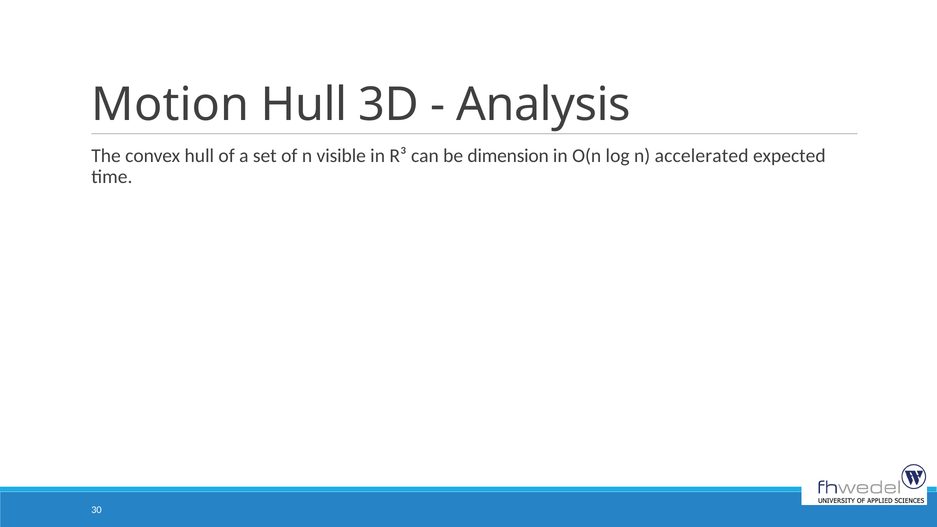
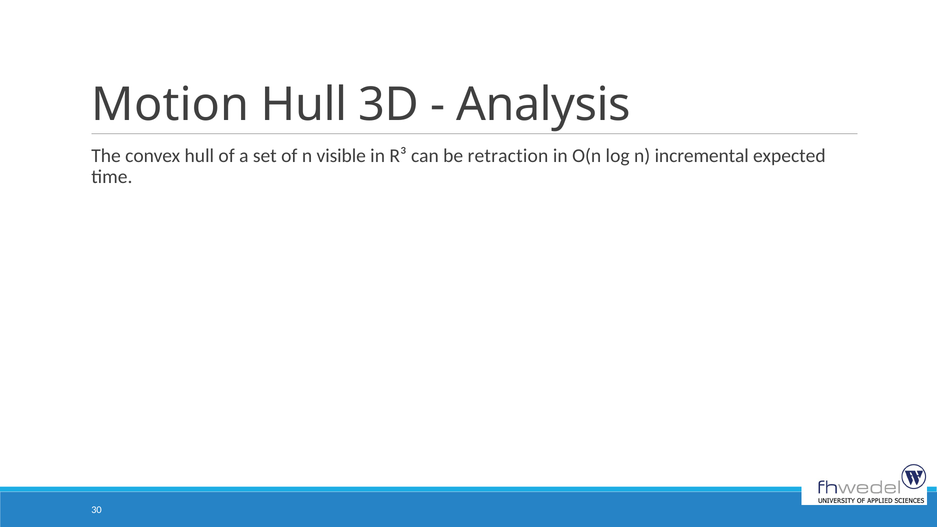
dimension: dimension -> retraction
accelerated: accelerated -> incremental
